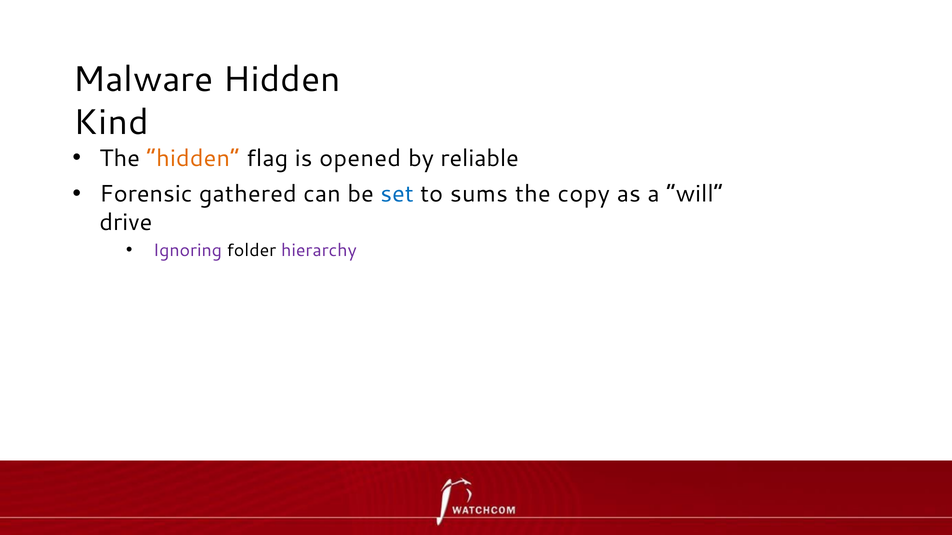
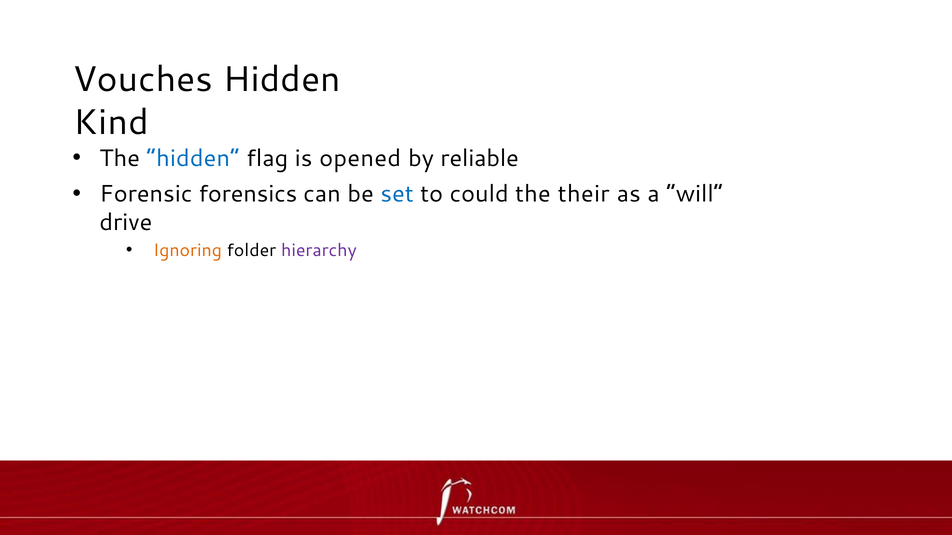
Malware: Malware -> Vouches
hidden at (193, 159) colour: orange -> blue
gathered: gathered -> forensics
sums: sums -> could
copy: copy -> their
Ignoring colour: purple -> orange
